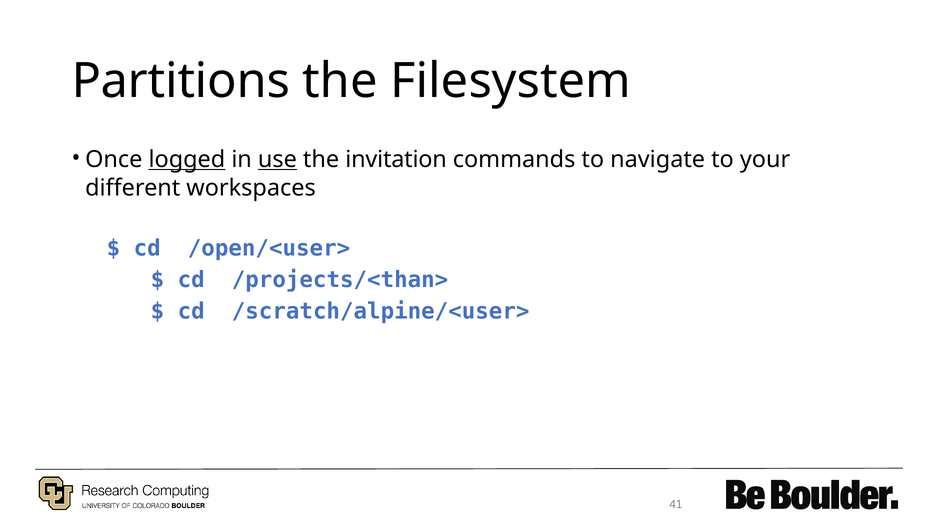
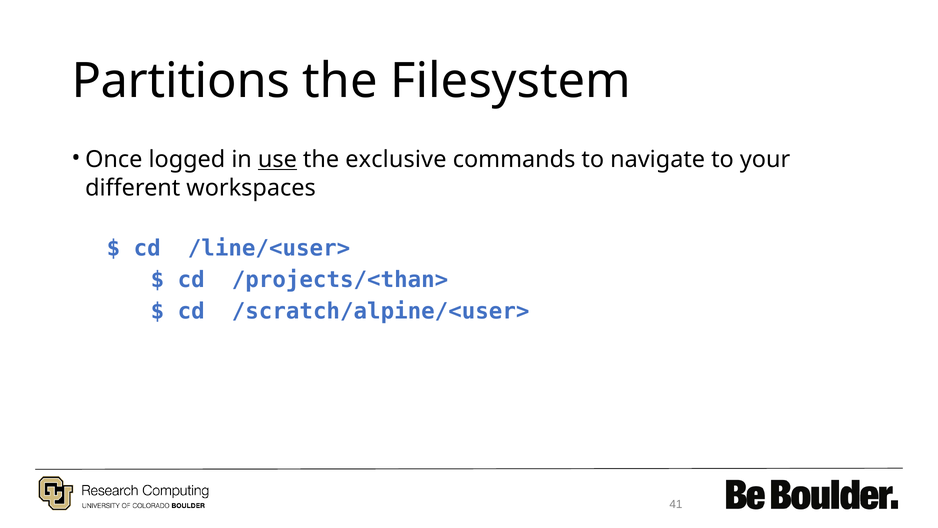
logged underline: present -> none
invitation: invitation -> exclusive
/open/<user>: /open/<user> -> /line/<user>
